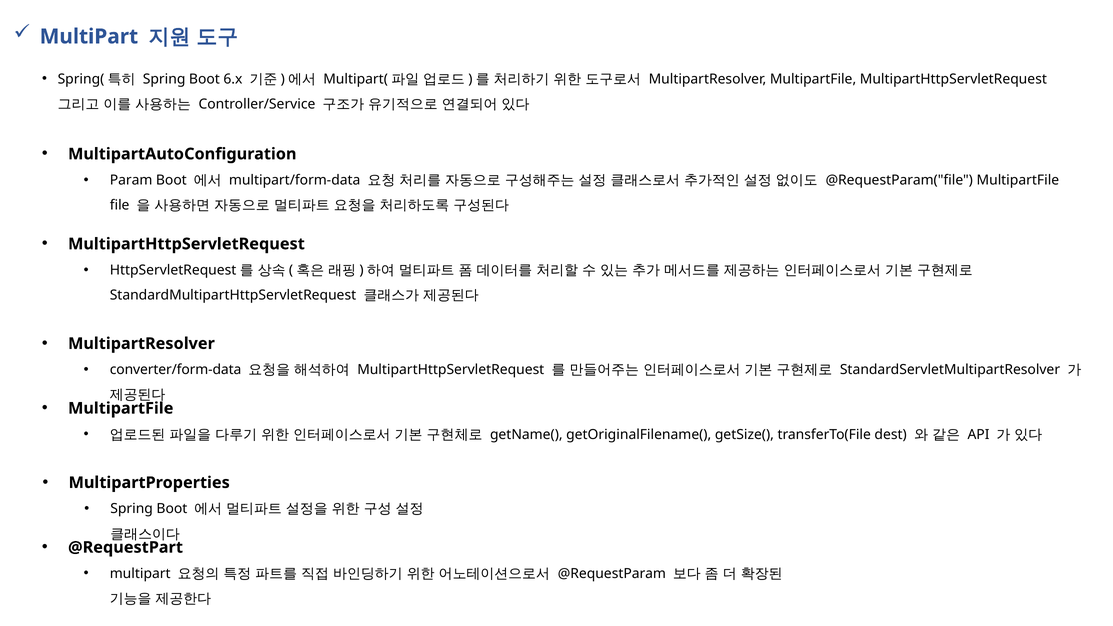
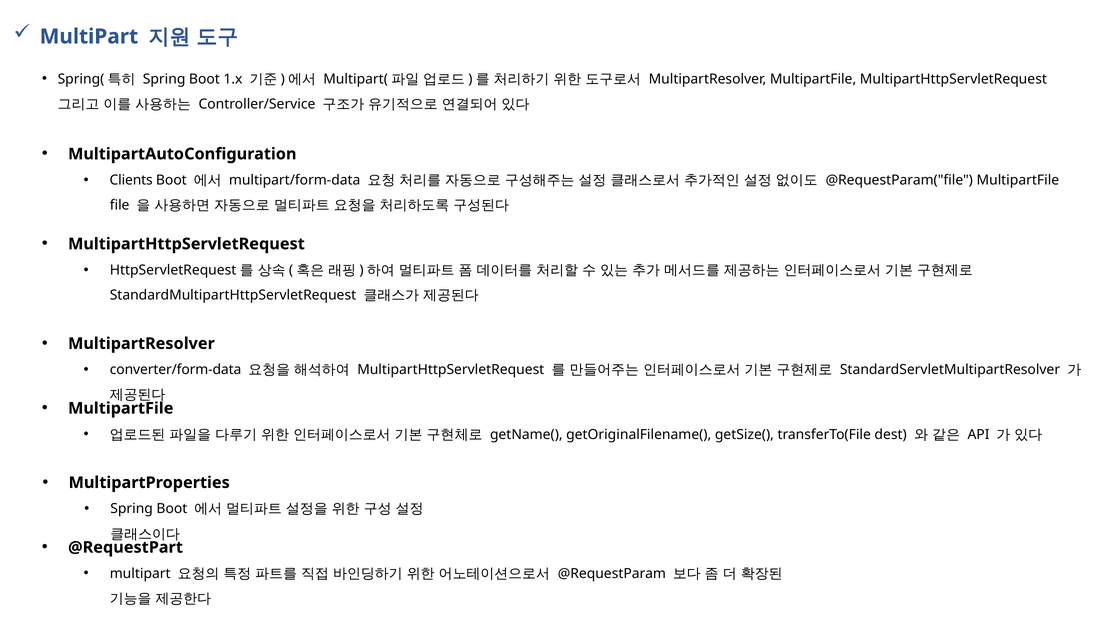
6.x: 6.x -> 1.x
Param: Param -> Clients
